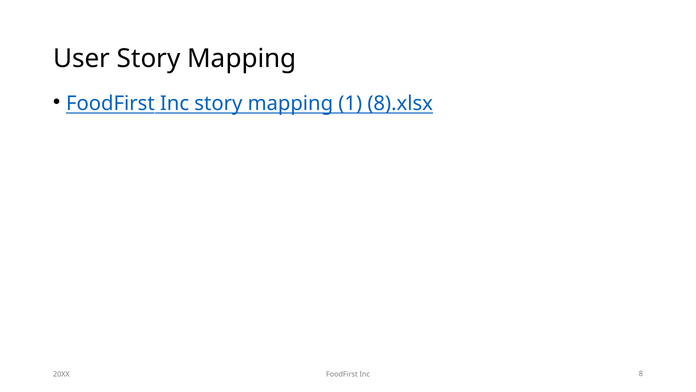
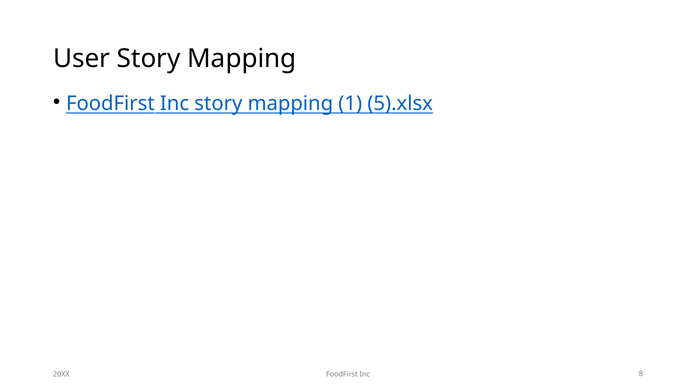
8).xlsx: 8).xlsx -> 5).xlsx
